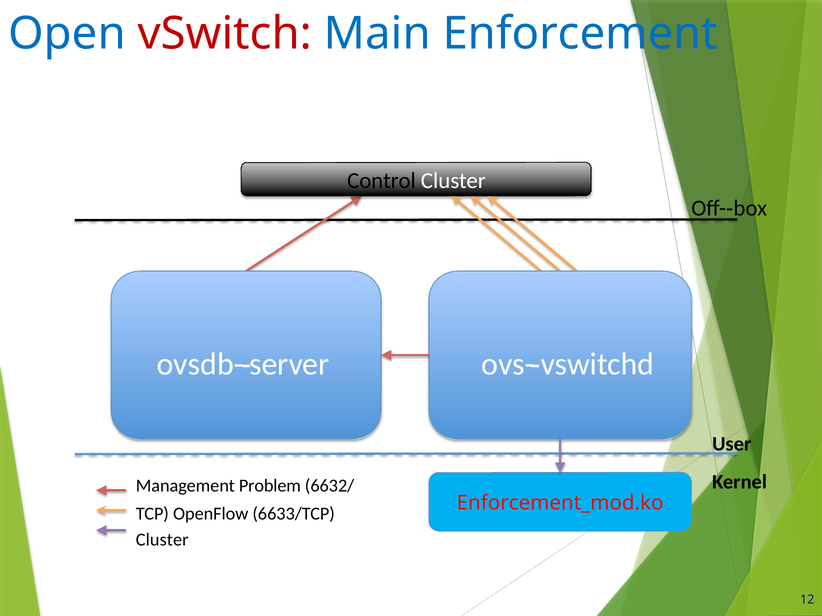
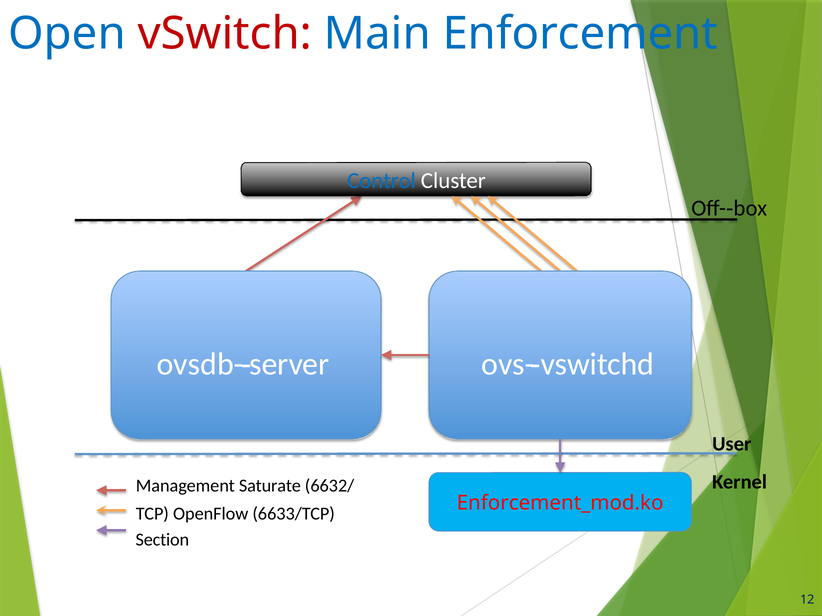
Control colour: black -> blue
Problem: Problem -> Saturate
Cluster at (162, 540): Cluster -> Section
